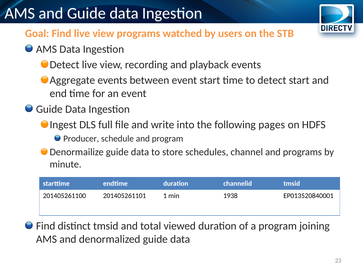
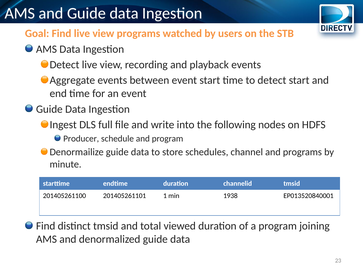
pages: pages -> nodes
